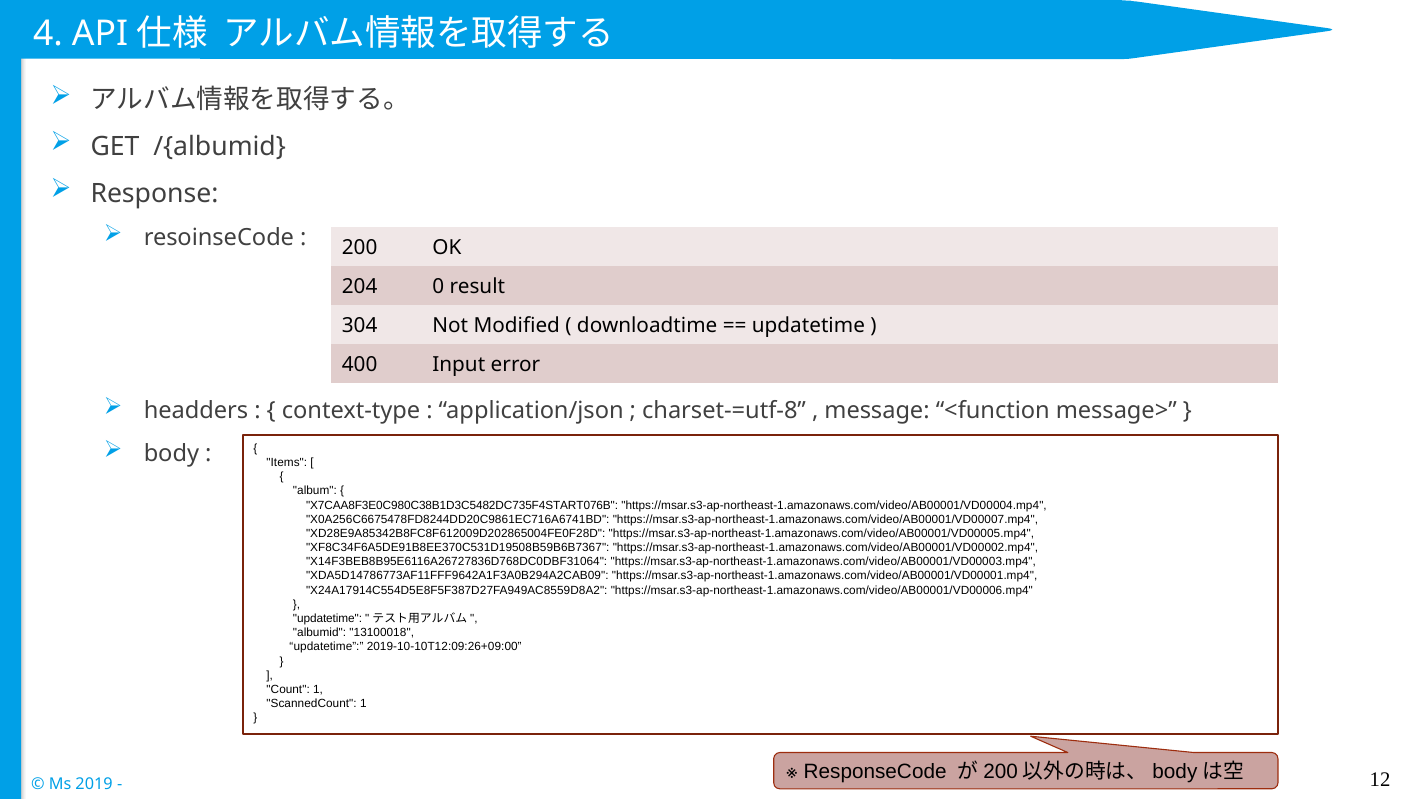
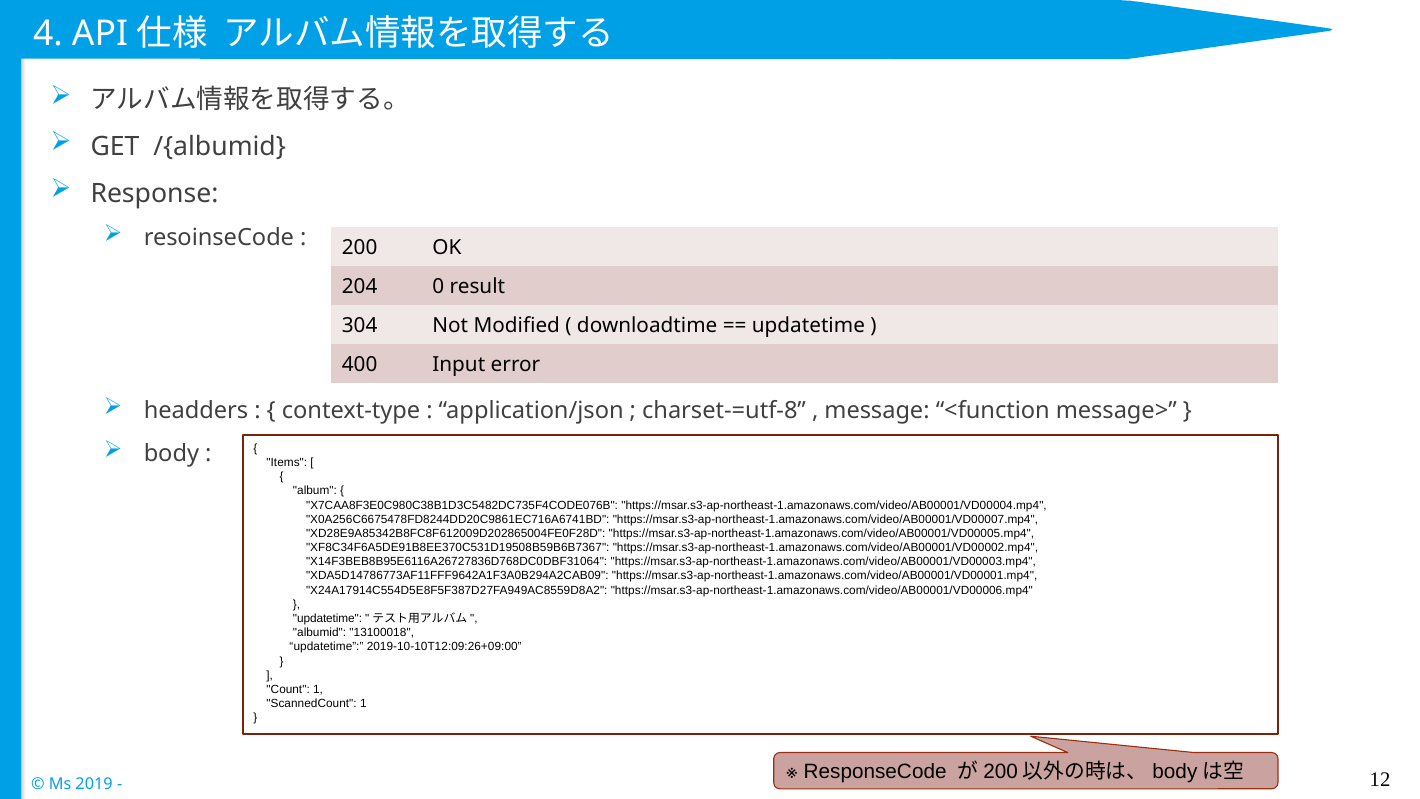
X7CAA8F3E0C980C38B1D3C5482DC735F4START076B: X7CAA8F3E0C980C38B1D3C5482DC735F4START076B -> X7CAA8F3E0C980C38B1D3C5482DC735F4CODE076B
